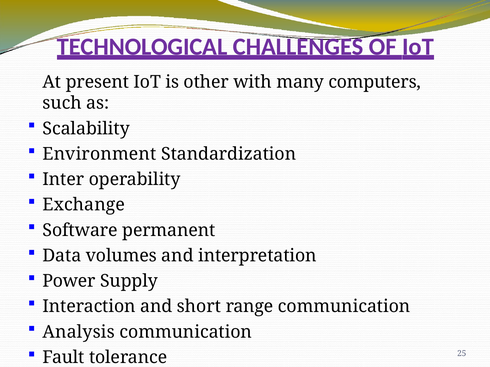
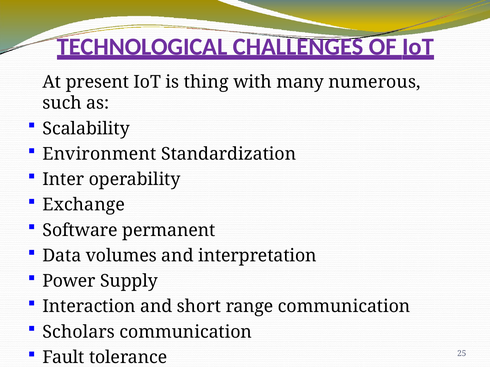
other: other -> thing
computers: computers -> numerous
Analysis: Analysis -> Scholars
